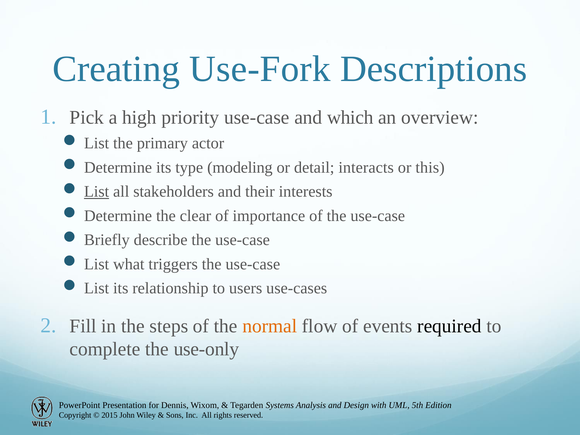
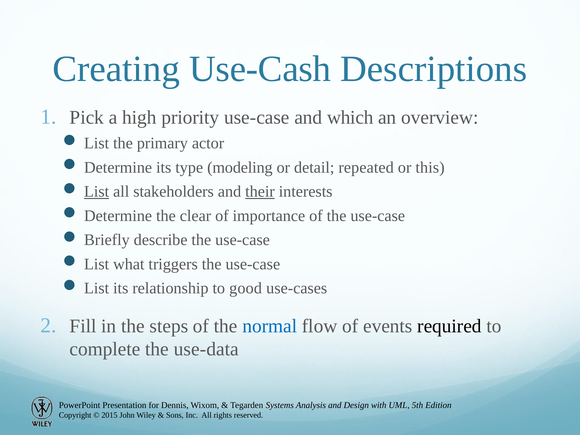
Use-Fork: Use-Fork -> Use-Cash
interacts: interacts -> repeated
their underline: none -> present
users: users -> good
normal colour: orange -> blue
use-only: use-only -> use-data
